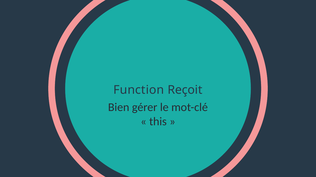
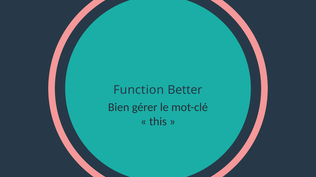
Reçoit: Reçoit -> Better
